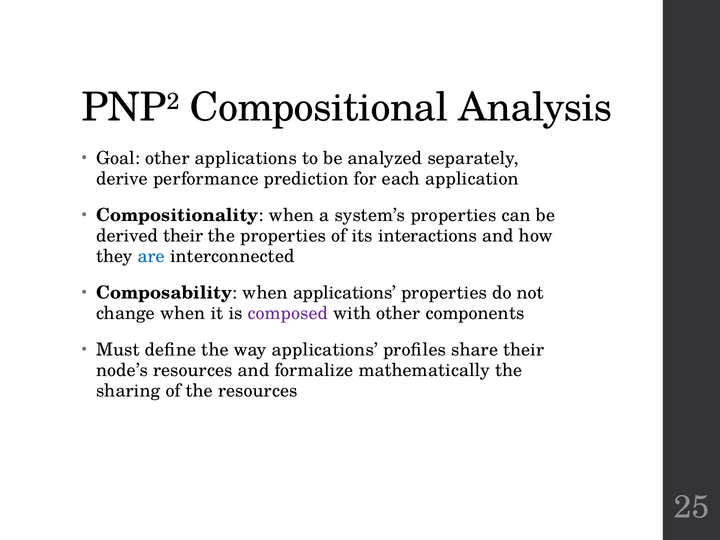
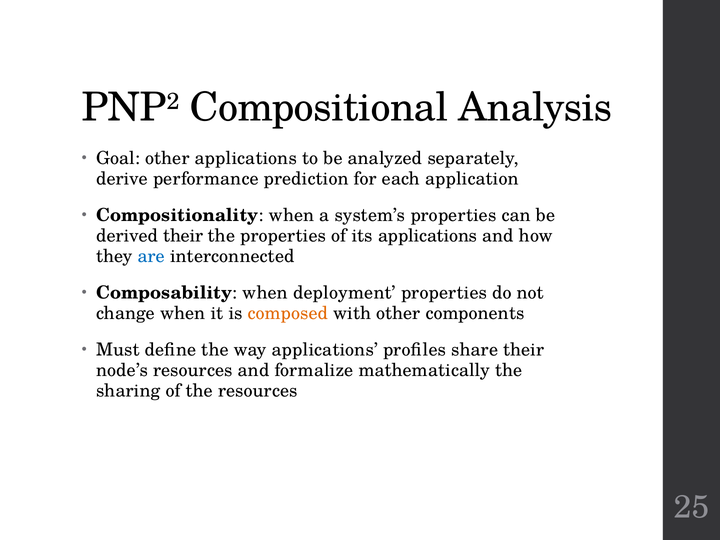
its interactions: interactions -> applications
when applications: applications -> deployment
composed colour: purple -> orange
